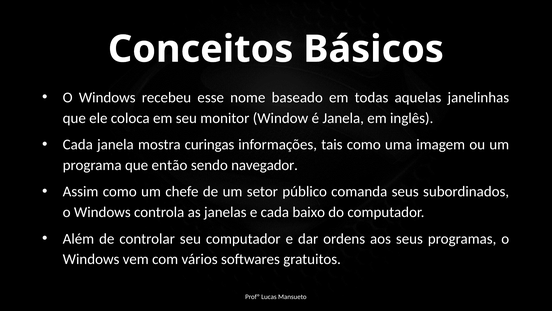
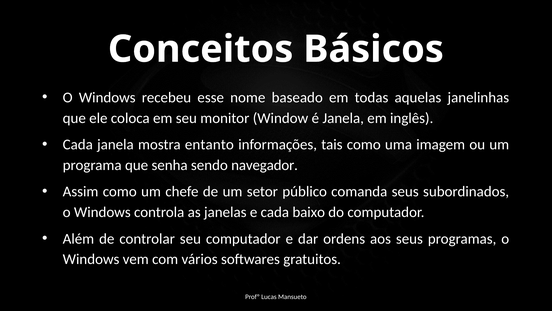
curingas: curingas -> entanto
então: então -> senha
